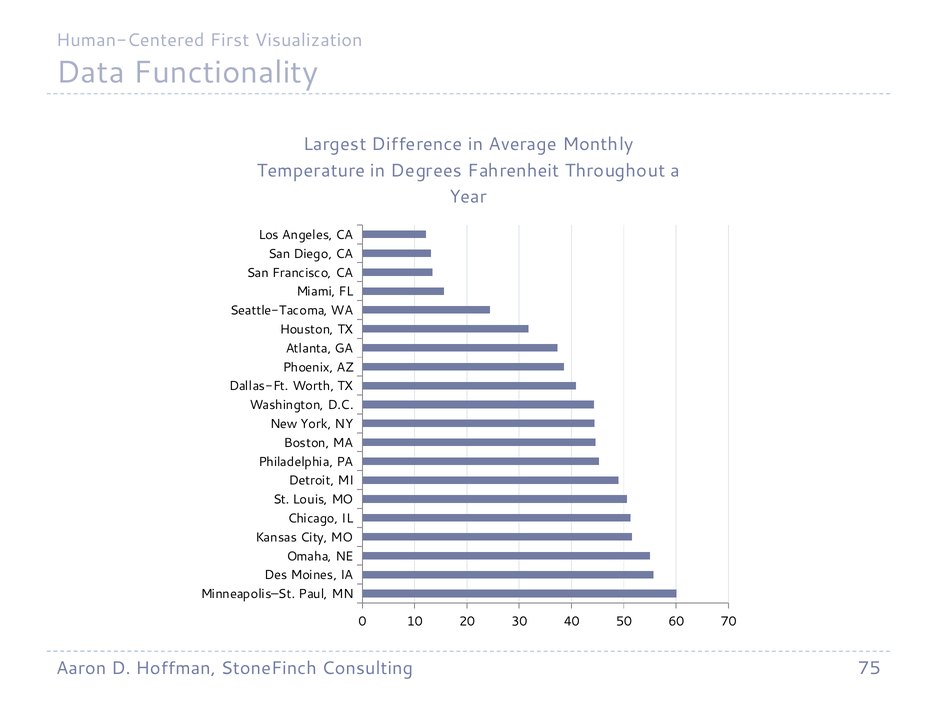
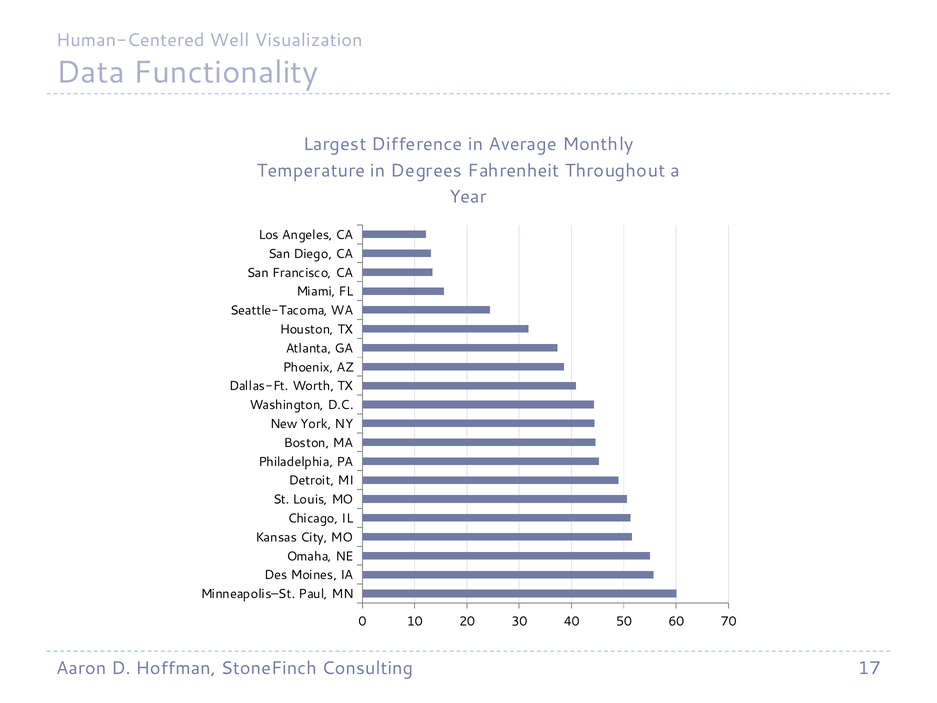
First: First -> Well
75: 75 -> 17
